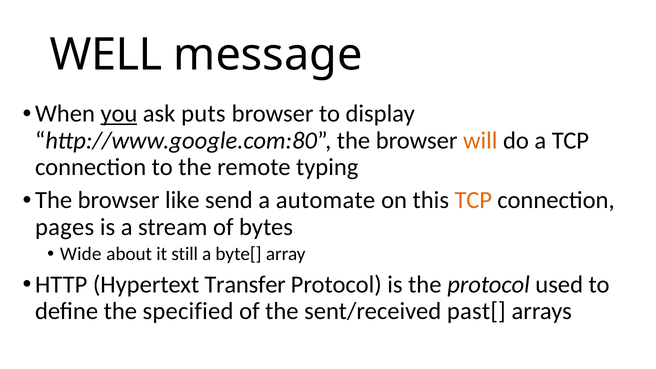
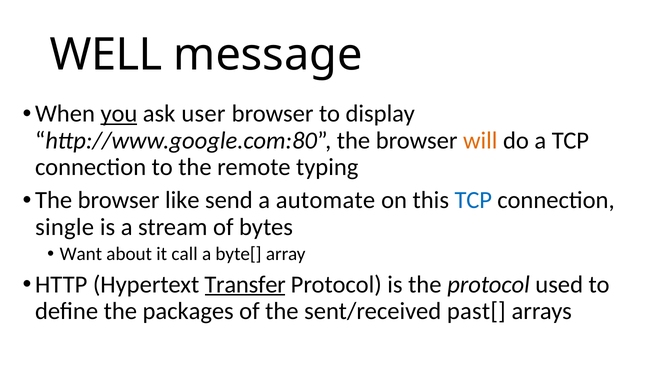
puts: puts -> user
TCP at (473, 200) colour: orange -> blue
pages: pages -> single
Wide: Wide -> Want
still: still -> call
Transfer underline: none -> present
specified: specified -> packages
